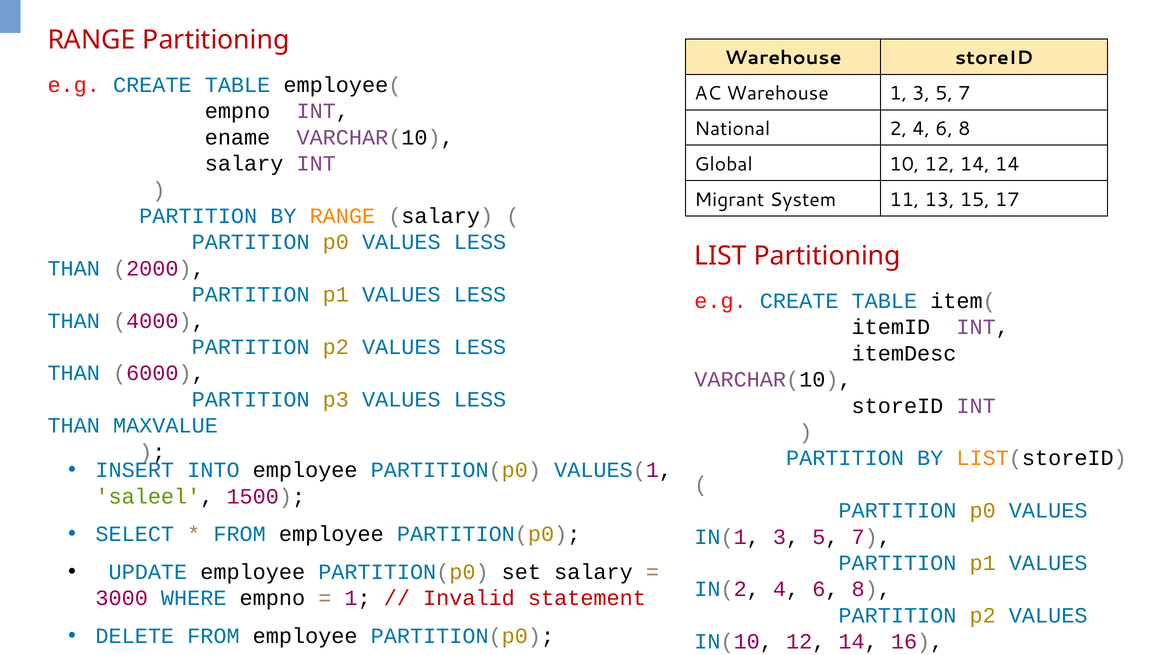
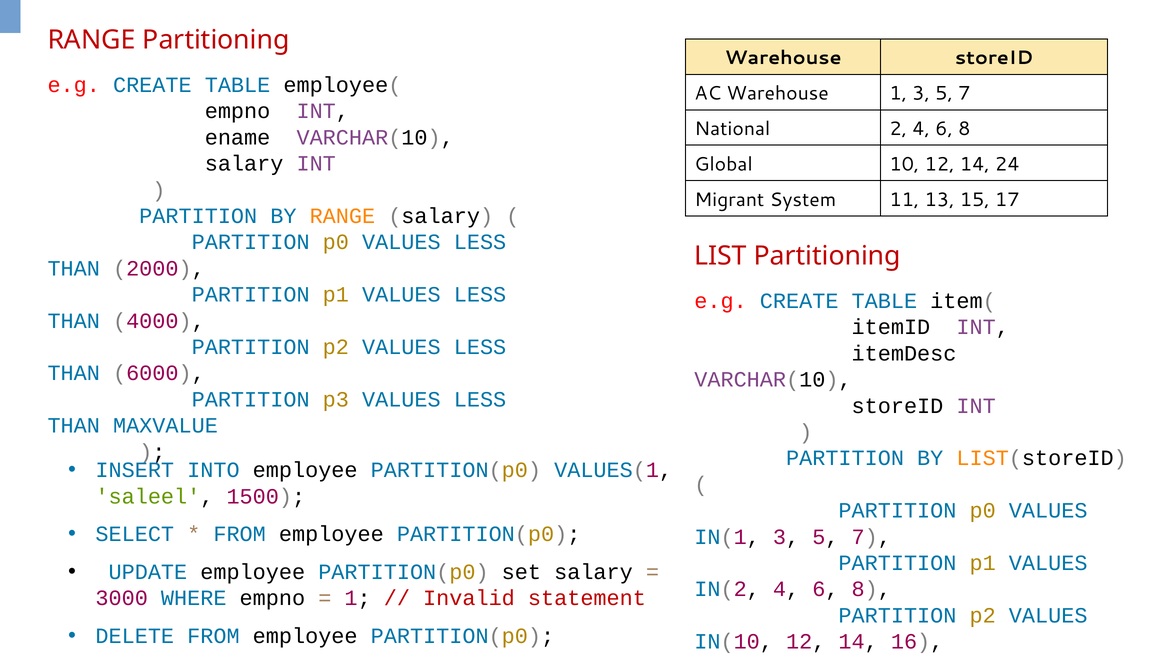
14 14: 14 -> 24
